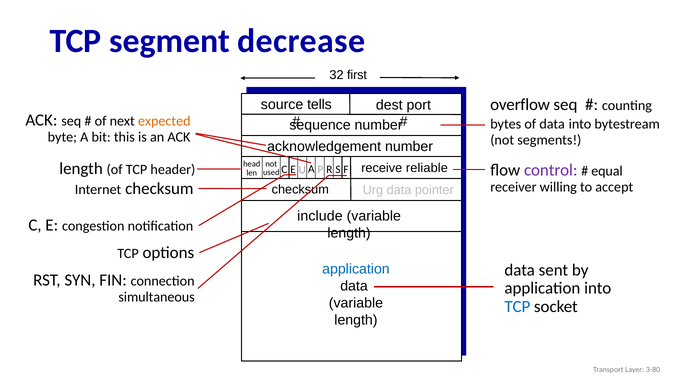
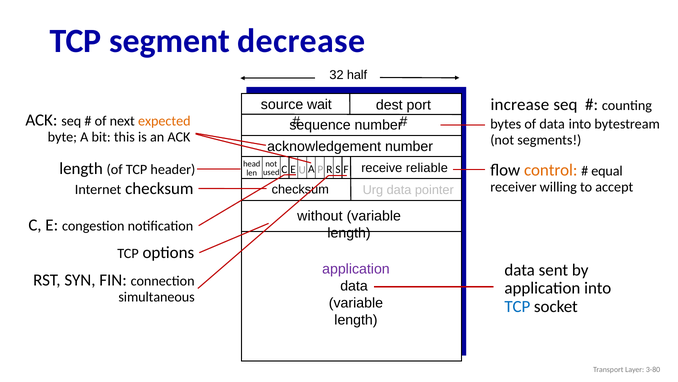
first: first -> half
tells: tells -> wait
overflow: overflow -> increase
control colour: purple -> orange
include: include -> without
application at (356, 269) colour: blue -> purple
